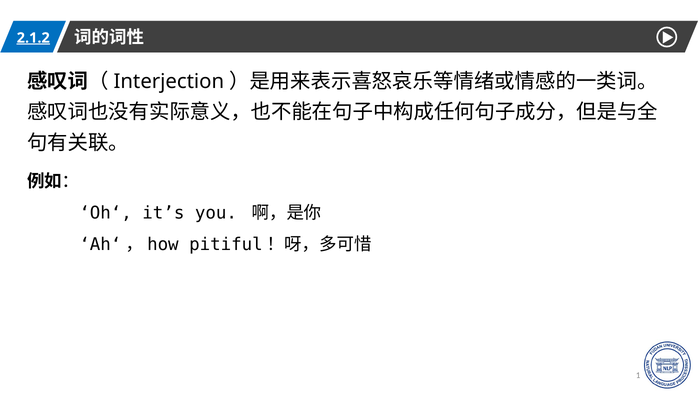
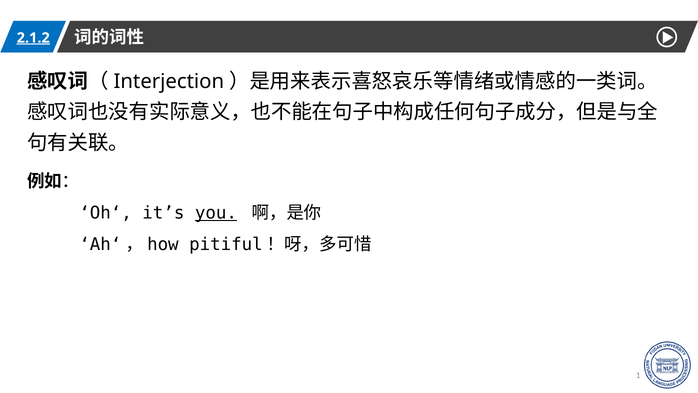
you underline: none -> present
